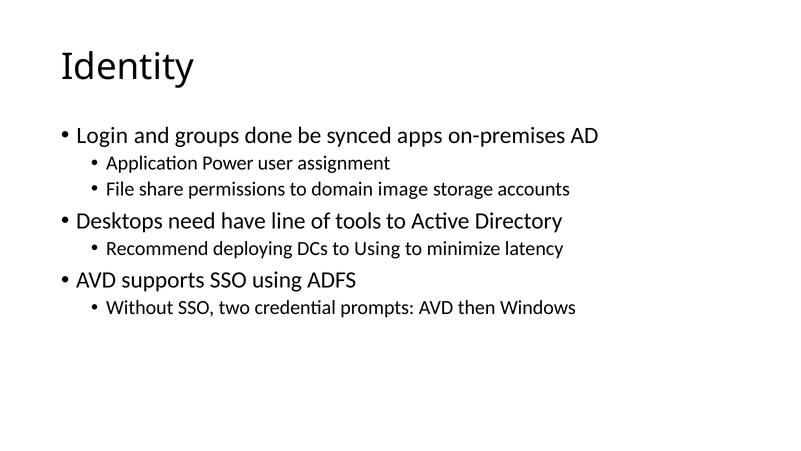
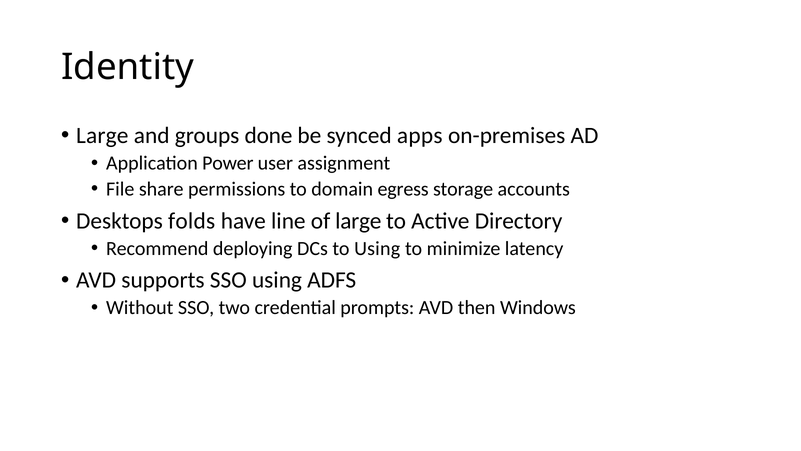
Login at (102, 135): Login -> Large
image: image -> egress
need: need -> folds
of tools: tools -> large
